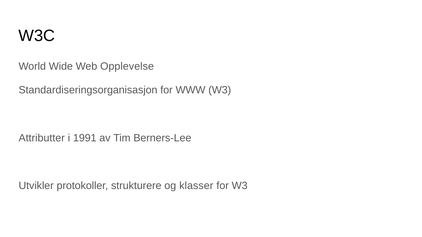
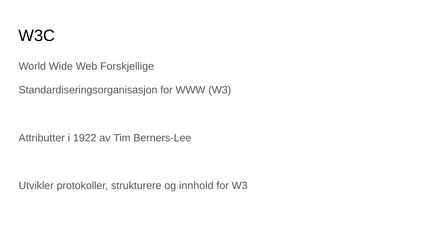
Opplevelse: Opplevelse -> Forskjellige
1991: 1991 -> 1922
klasser: klasser -> innhold
